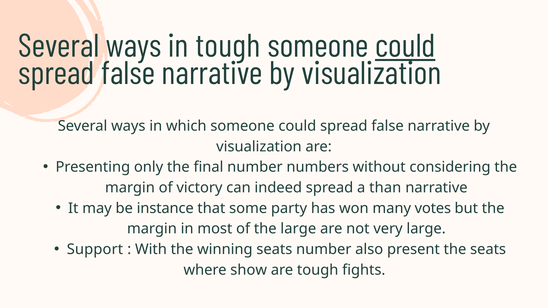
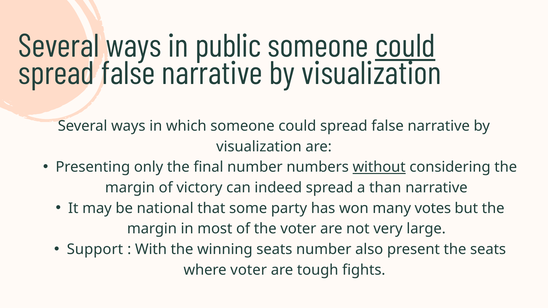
in tough: tough -> public
without underline: none -> present
instance: instance -> national
the large: large -> voter
where show: show -> voter
